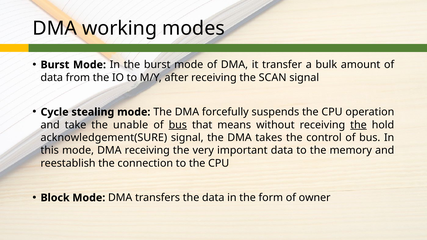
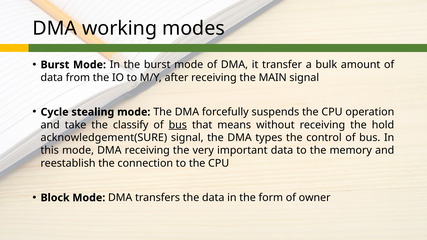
SCAN: SCAN -> MAIN
unable: unable -> classify
the at (358, 125) underline: present -> none
takes: takes -> types
